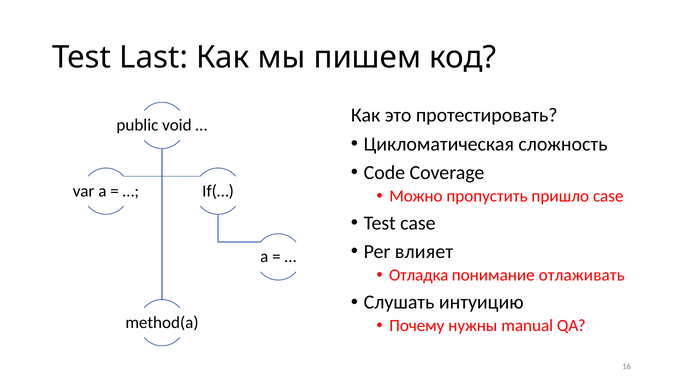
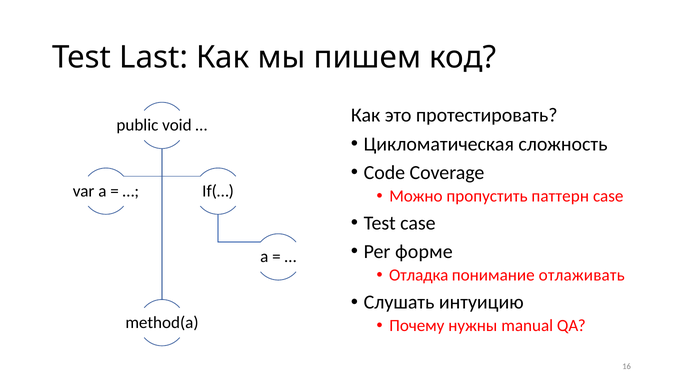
пришло: пришло -> паттерн
влияет: влияет -> форме
